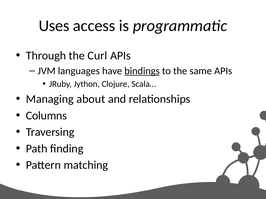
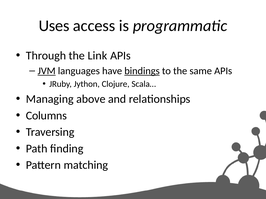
Curl: Curl -> Link
JVM underline: none -> present
about: about -> above
